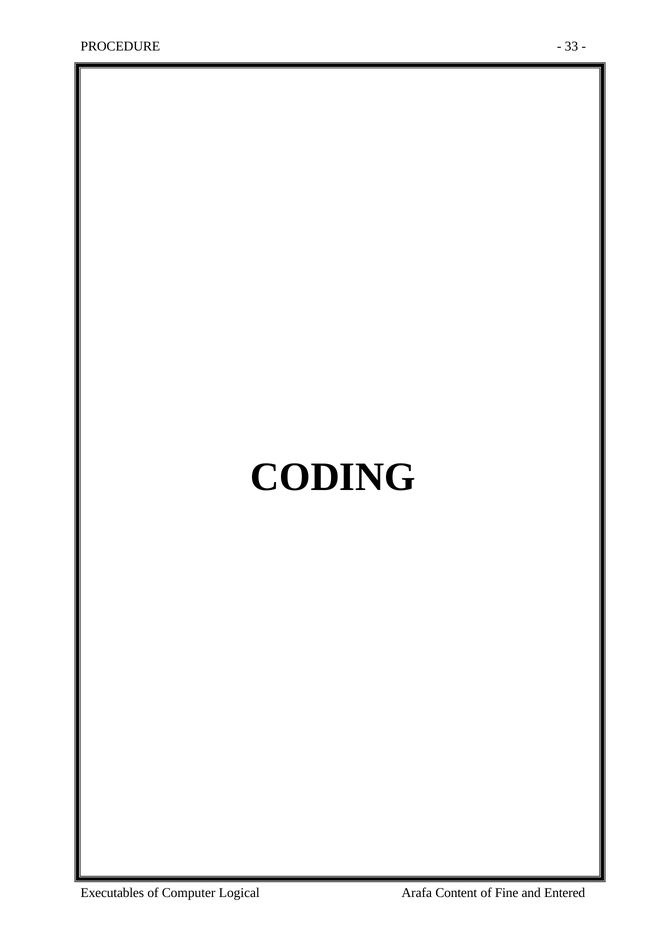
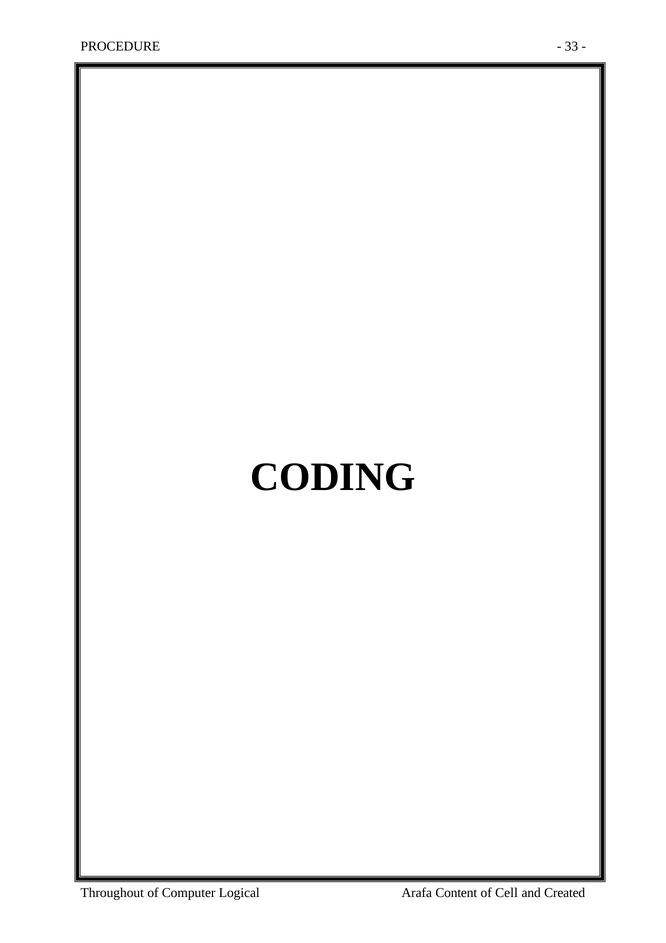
Executables: Executables -> Throughout
Fine: Fine -> Cell
Entered: Entered -> Created
